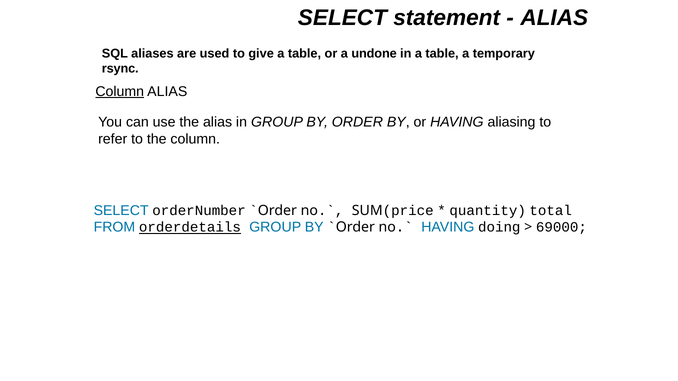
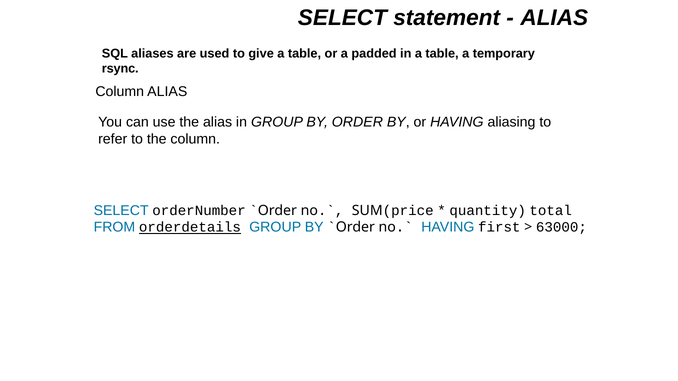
undone: undone -> padded
Column at (120, 91) underline: present -> none
doing: doing -> first
69000: 69000 -> 63000
